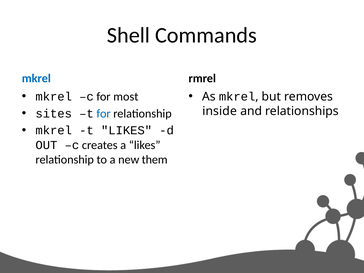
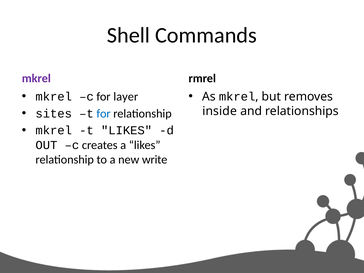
mkrel at (36, 78) colour: blue -> purple
most: most -> layer
them: them -> write
